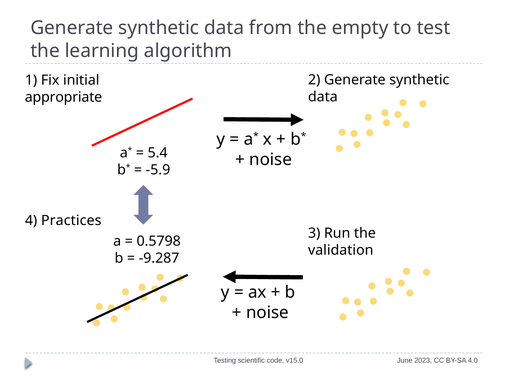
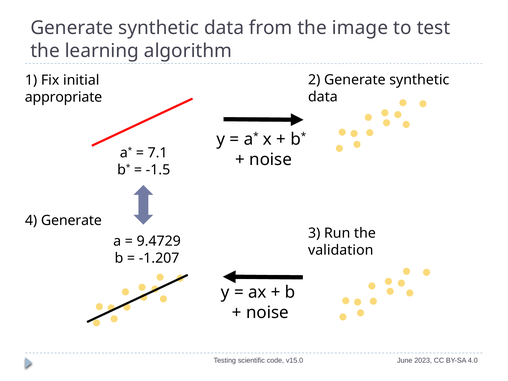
empty: empty -> image
5.4: 5.4 -> 7.1
-5.9: -5.9 -> -1.5
4 Practices: Practices -> Generate
0.5798: 0.5798 -> 9.4729
-9.287: -9.287 -> -1.207
